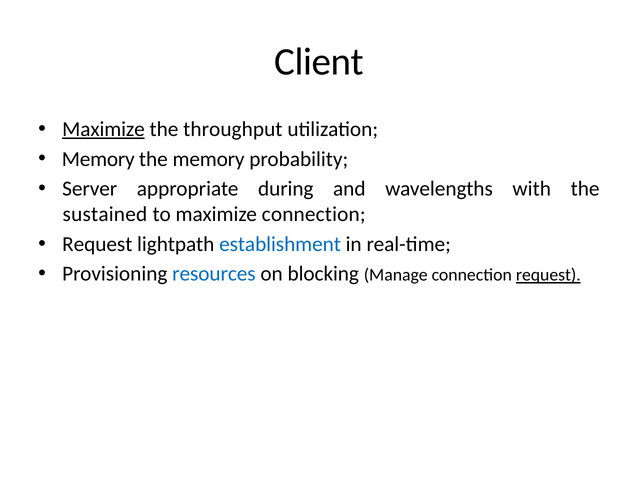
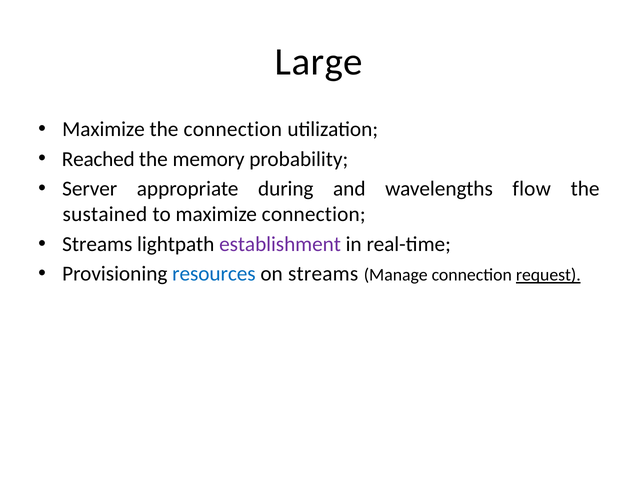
Client: Client -> Large
Maximize at (104, 129) underline: present -> none
the throughput: throughput -> connection
Memory at (98, 159): Memory -> Reached
with: with -> flow
Request at (97, 244): Request -> Streams
establishment colour: blue -> purple
on blocking: blocking -> streams
